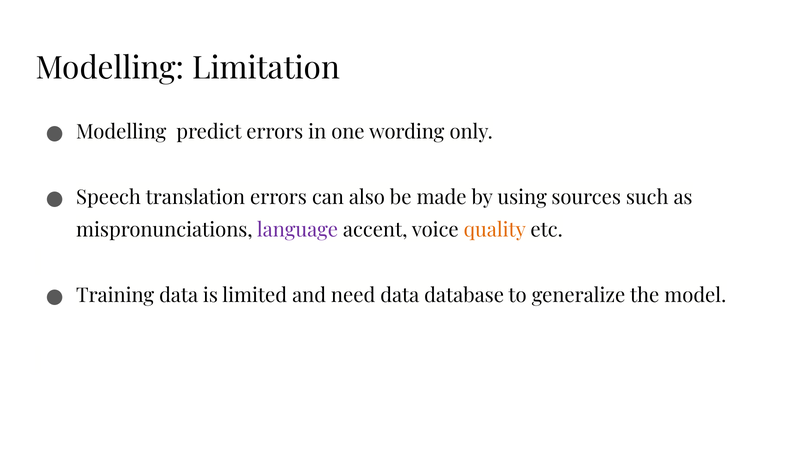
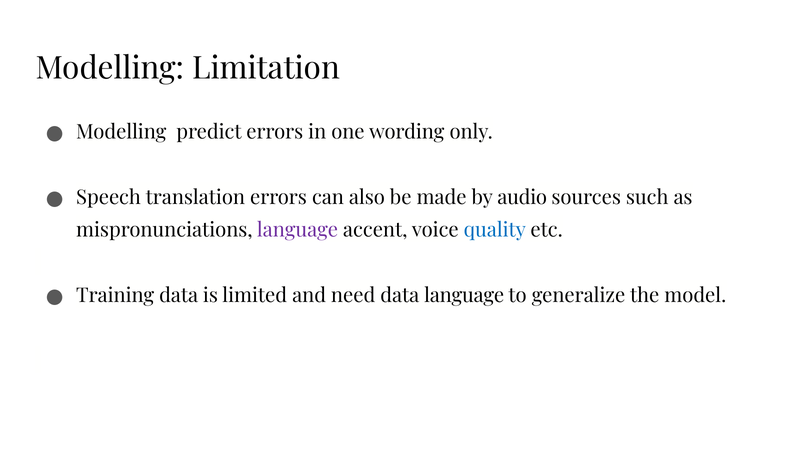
using: using -> audio
quality colour: orange -> blue
data database: database -> language
